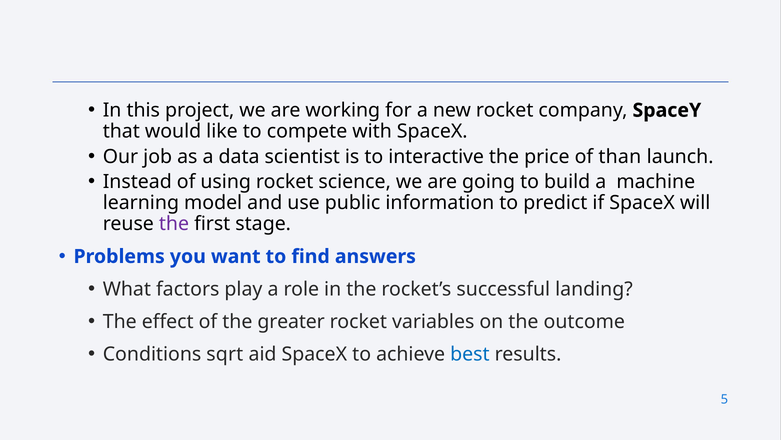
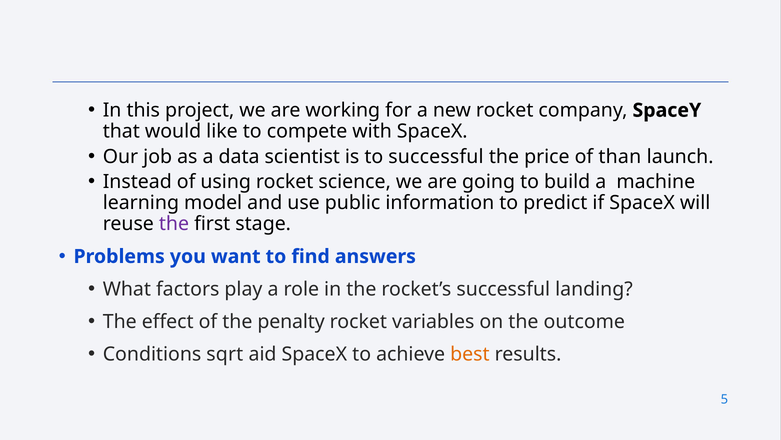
to interactive: interactive -> successful
greater: greater -> penalty
best colour: blue -> orange
